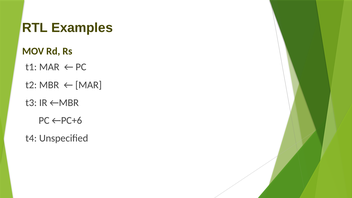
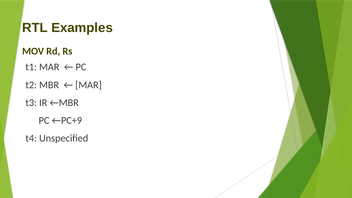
←PC+6: ←PC+6 -> ←PC+9
